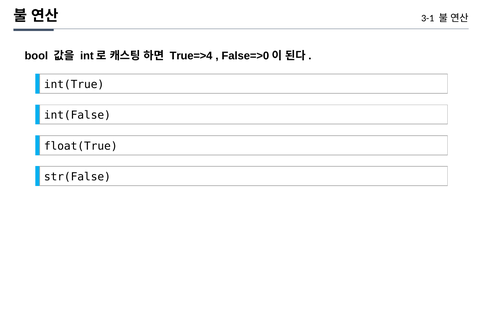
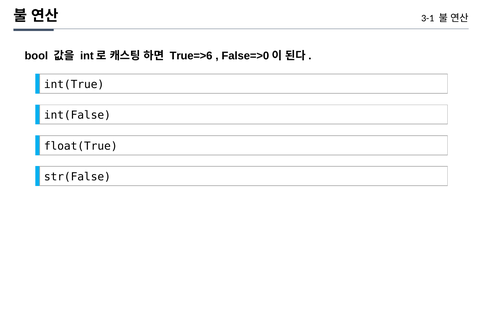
True=>4: True=>4 -> True=>6
